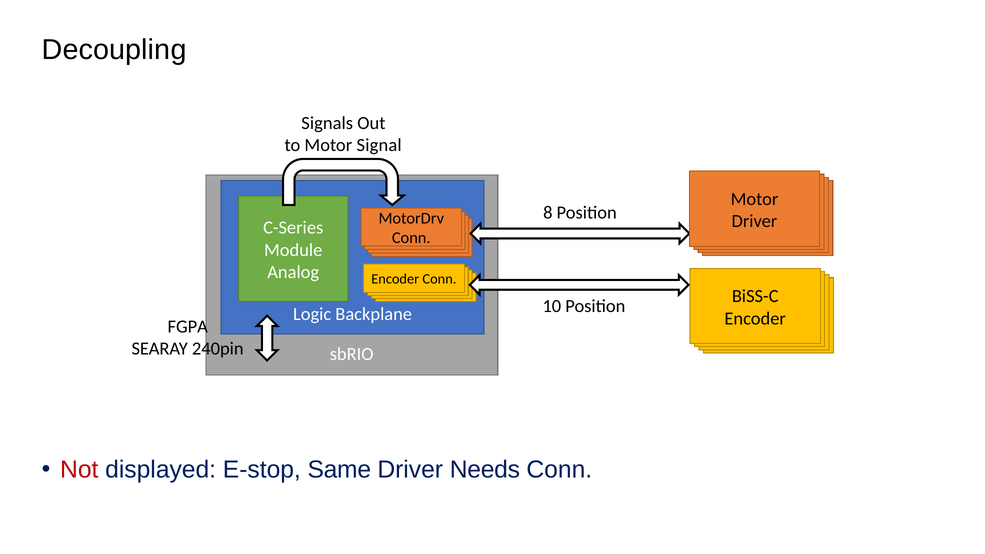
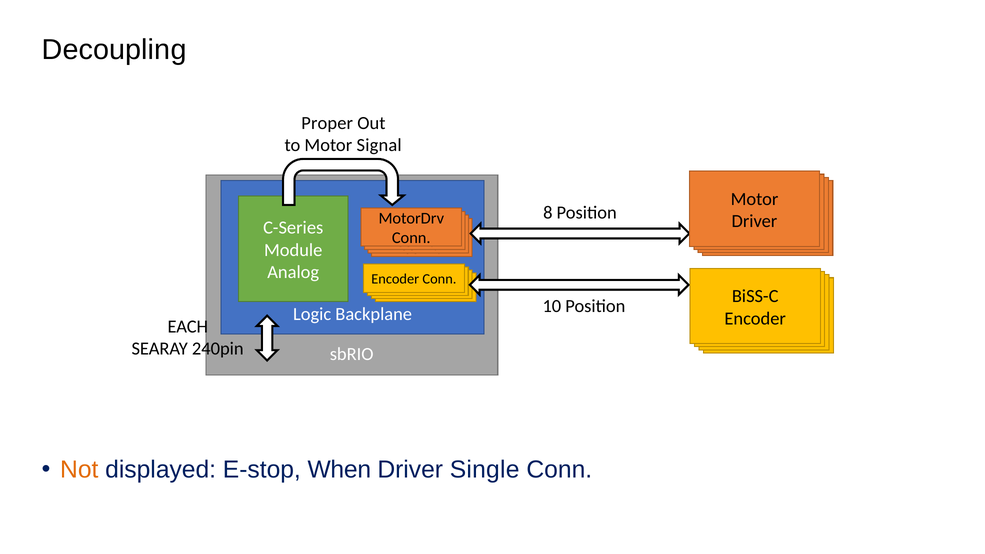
Signals: Signals -> Proper
FGPA: FGPA -> EACH
Not colour: red -> orange
Same: Same -> When
Needs: Needs -> Single
